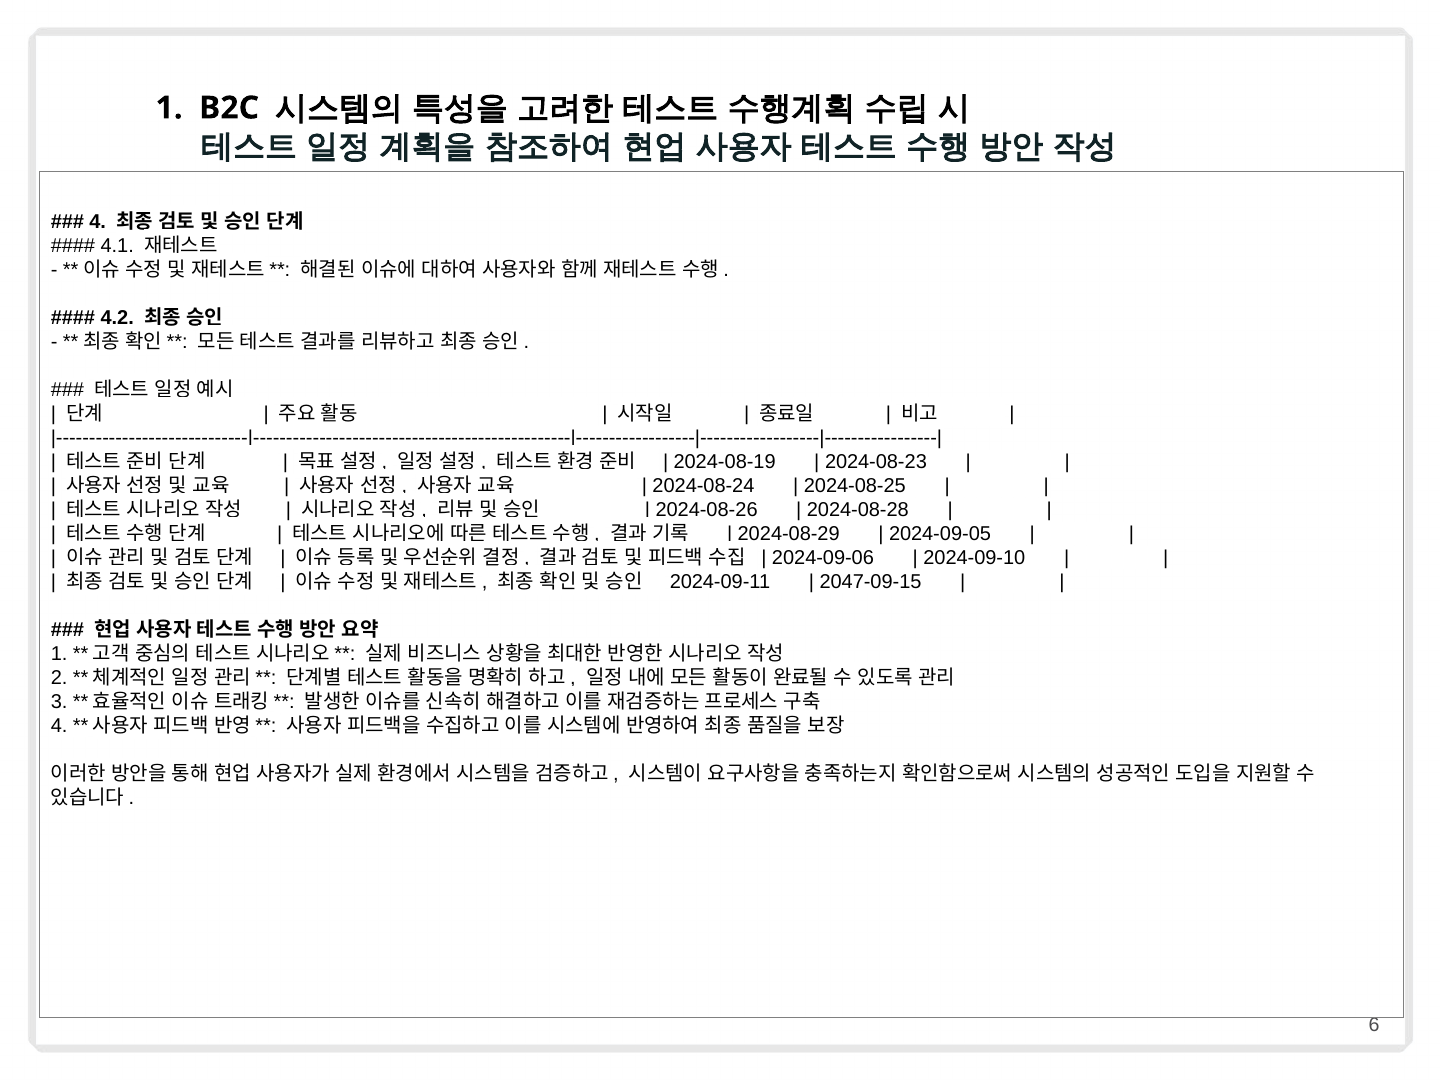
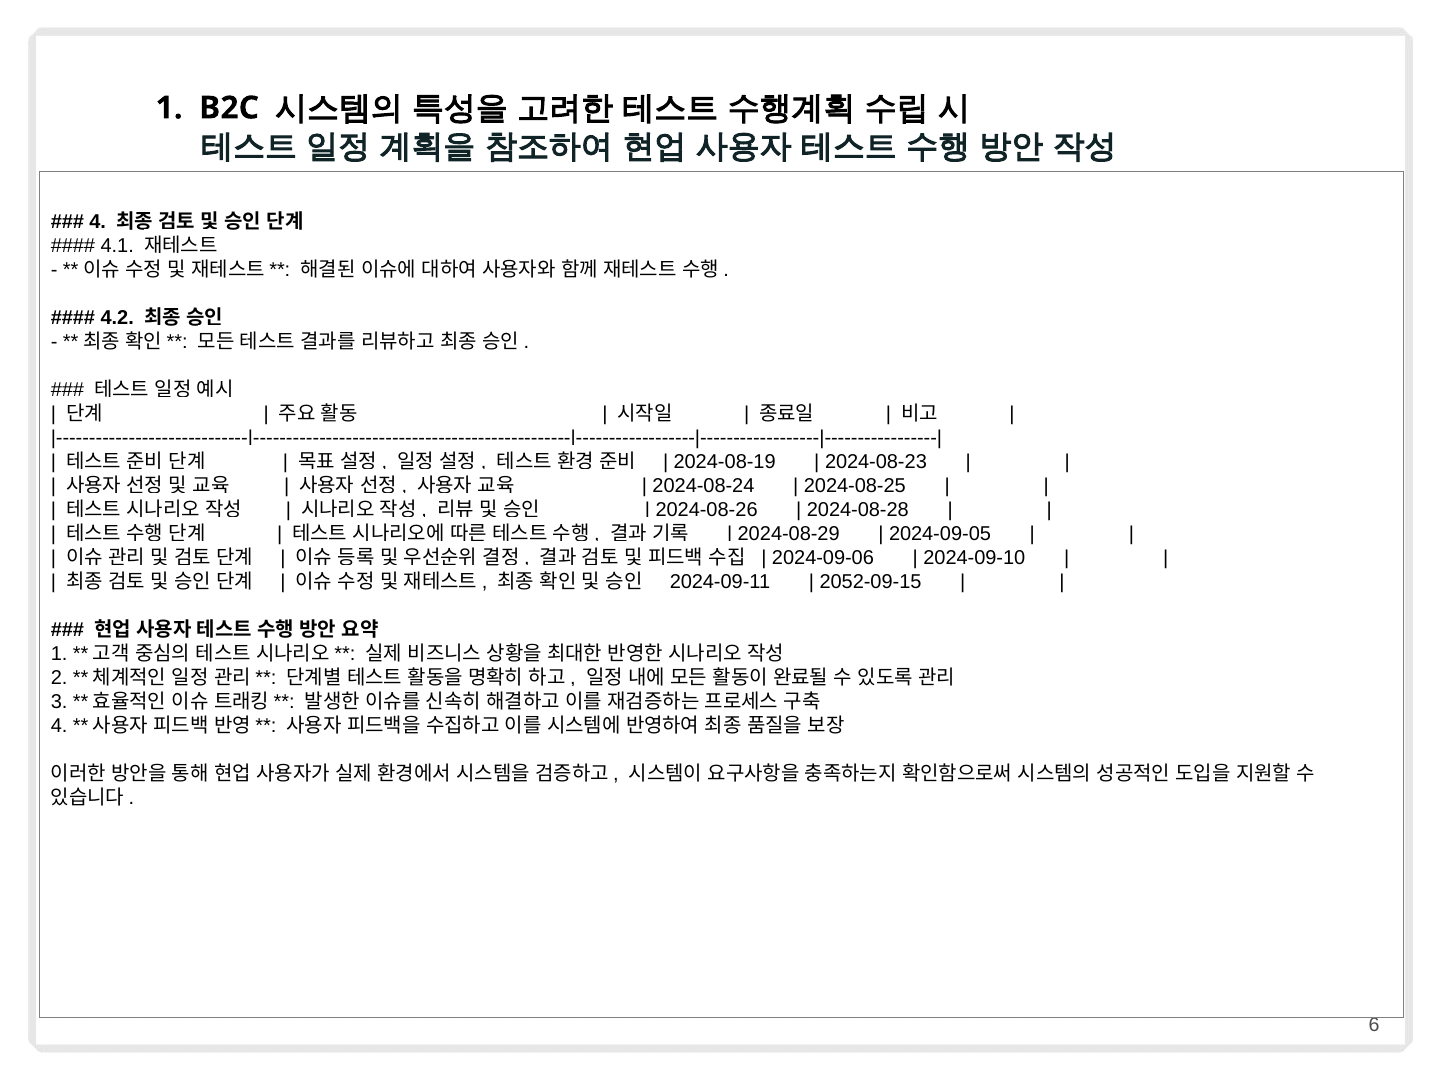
2047-09-15: 2047-09-15 -> 2052-09-15
